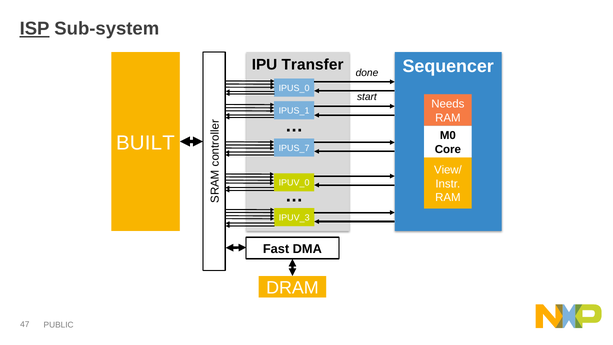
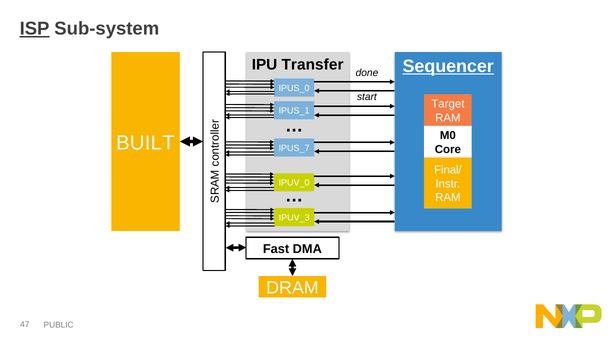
Sequencer underline: none -> present
Needs: Needs -> Target
View/: View/ -> Final/
